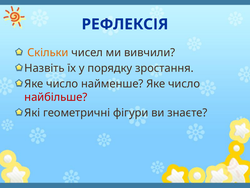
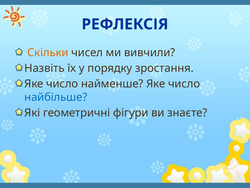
найбільше colour: red -> blue
